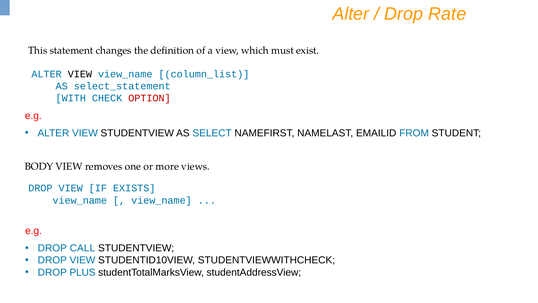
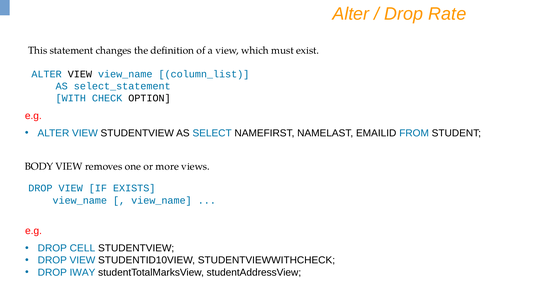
OPTION colour: red -> black
CALL: CALL -> CELL
PLUS: PLUS -> IWAY
